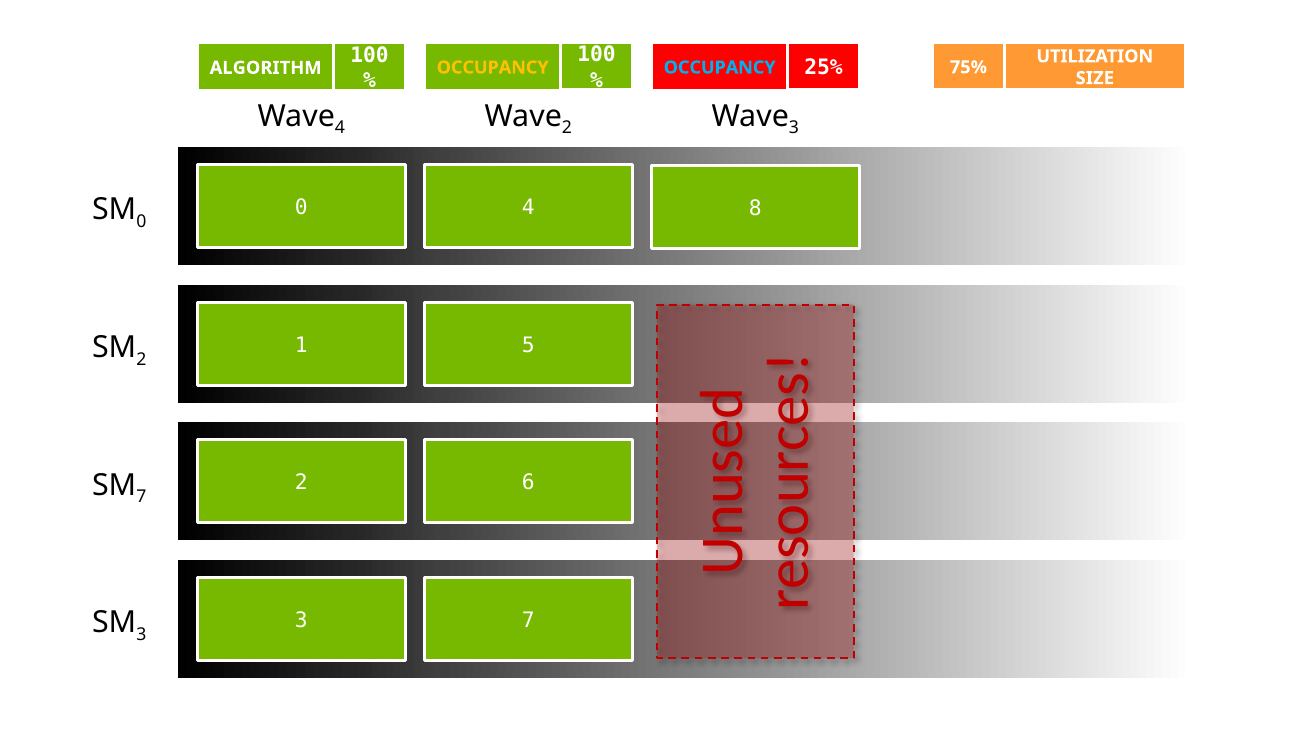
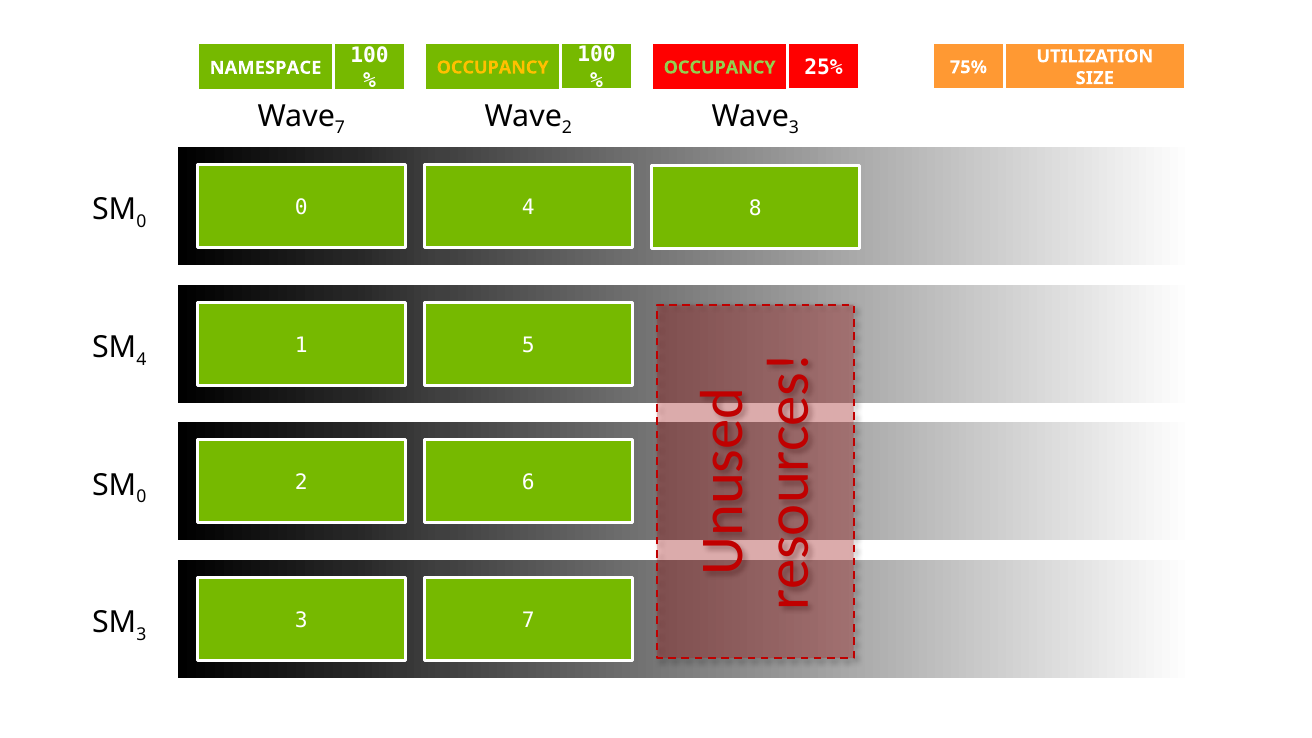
ALGORITHM: ALGORITHM -> NAMESPACE
OCCUPANCY at (720, 68) colour: light blue -> light green
4 at (340, 128): 4 -> 7
2 at (141, 359): 2 -> 4
7 at (141, 497): 7 -> 0
